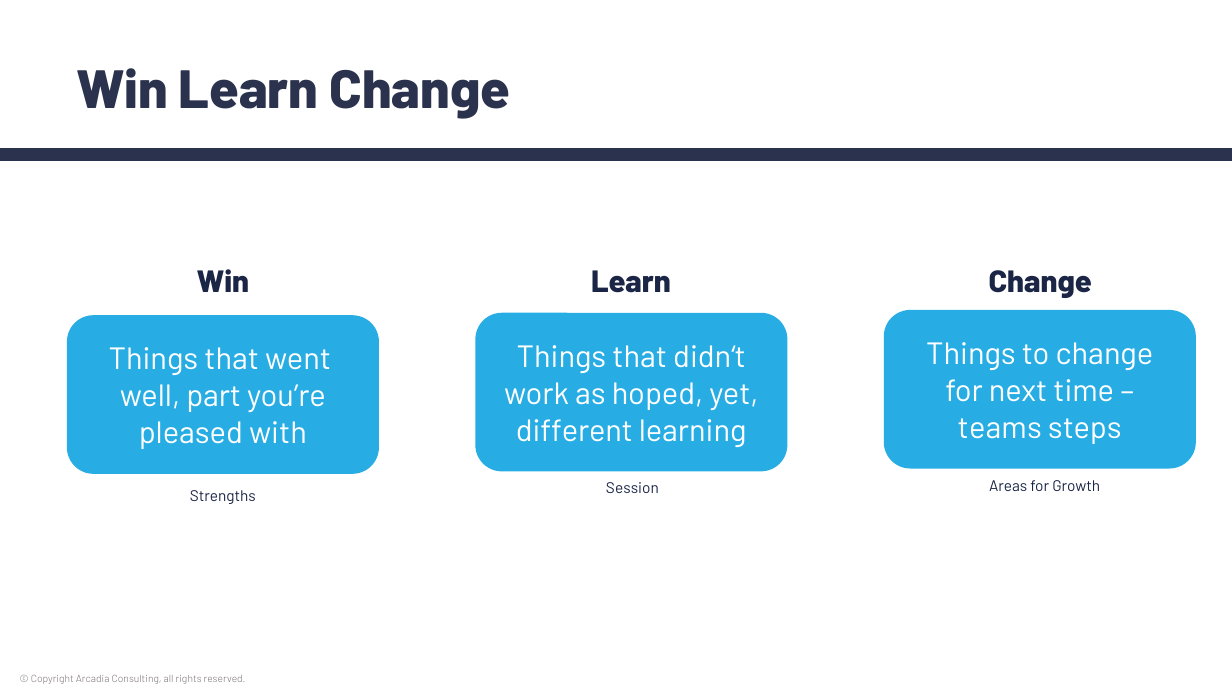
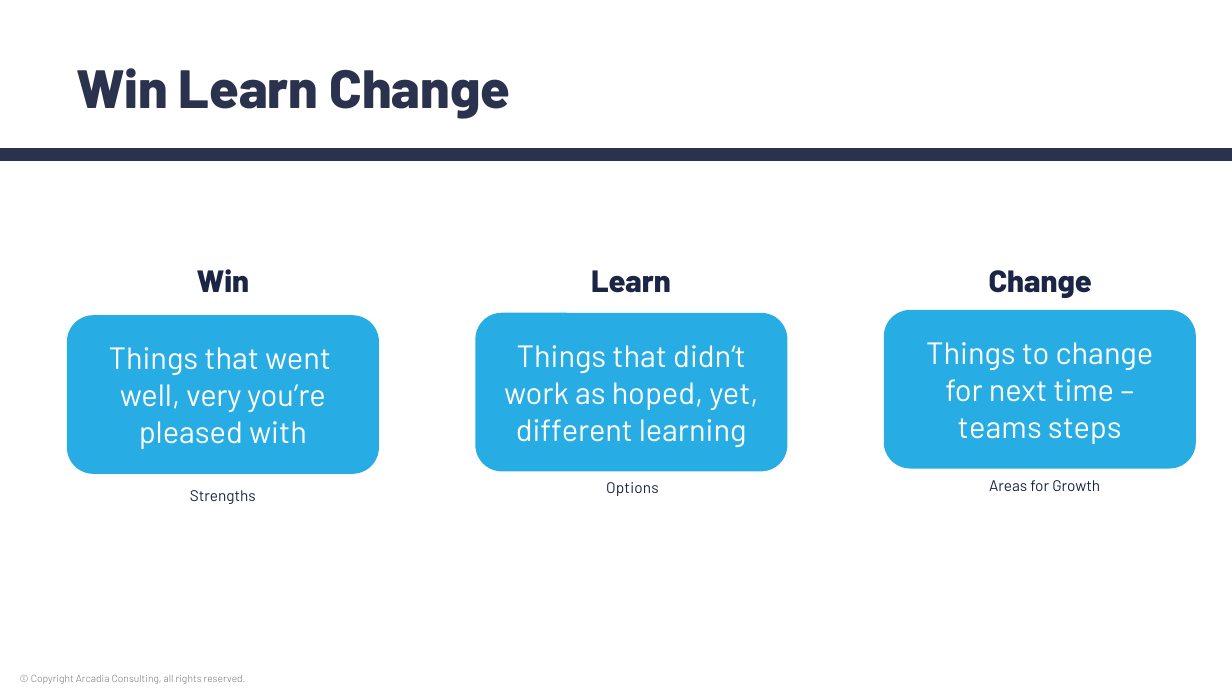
part: part -> very
Session: Session -> Options
